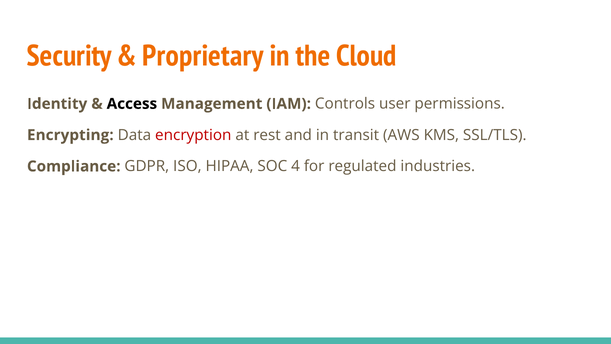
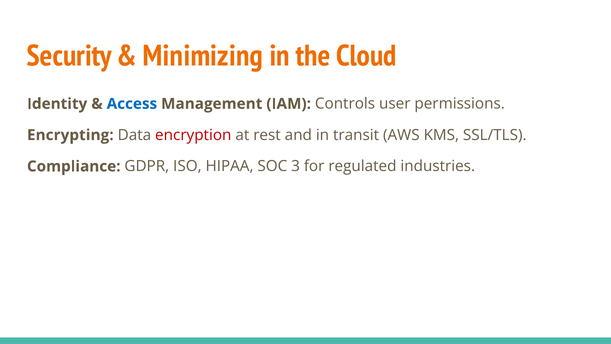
Proprietary: Proprietary -> Minimizing
Access colour: black -> blue
4: 4 -> 3
